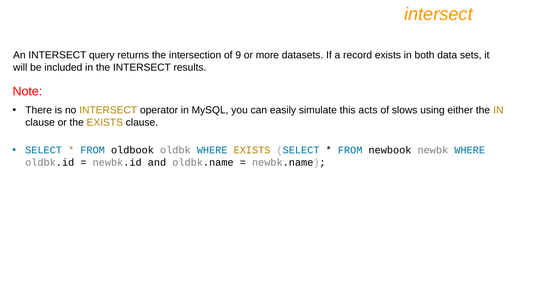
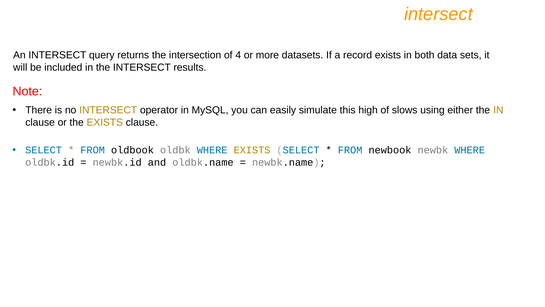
9: 9 -> 4
acts: acts -> high
